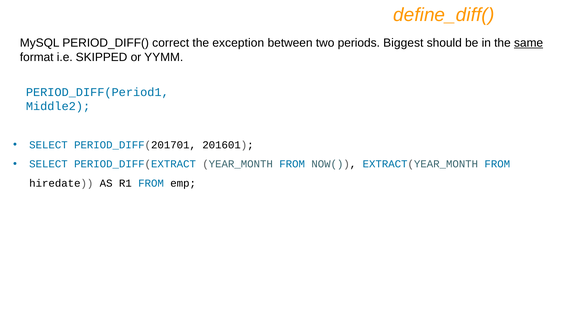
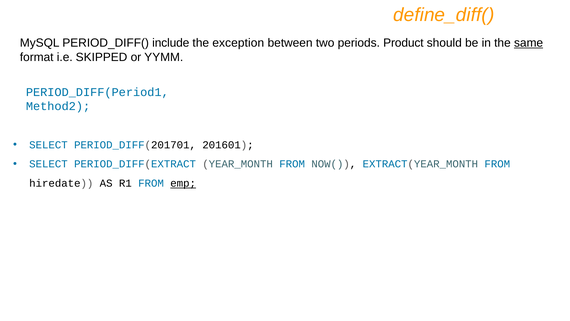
correct: correct -> include
Biggest: Biggest -> Product
Middle2: Middle2 -> Method2
emp underline: none -> present
